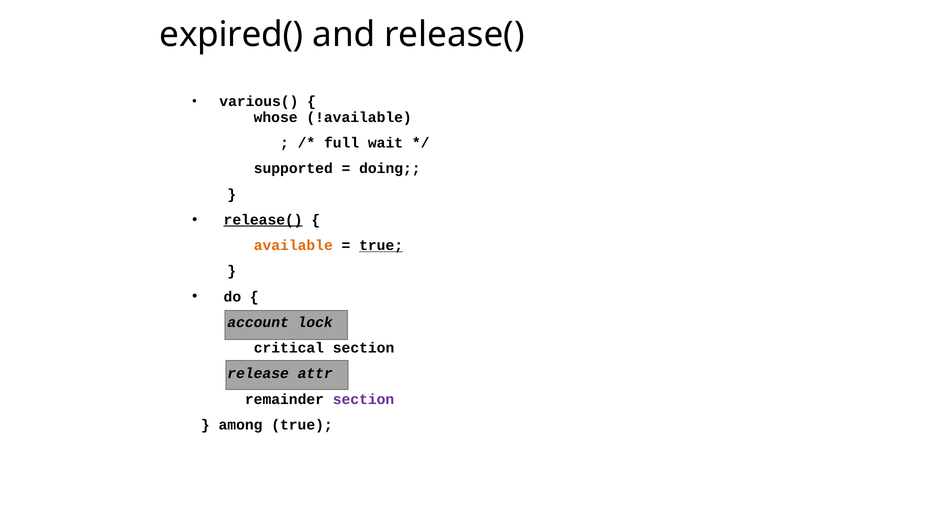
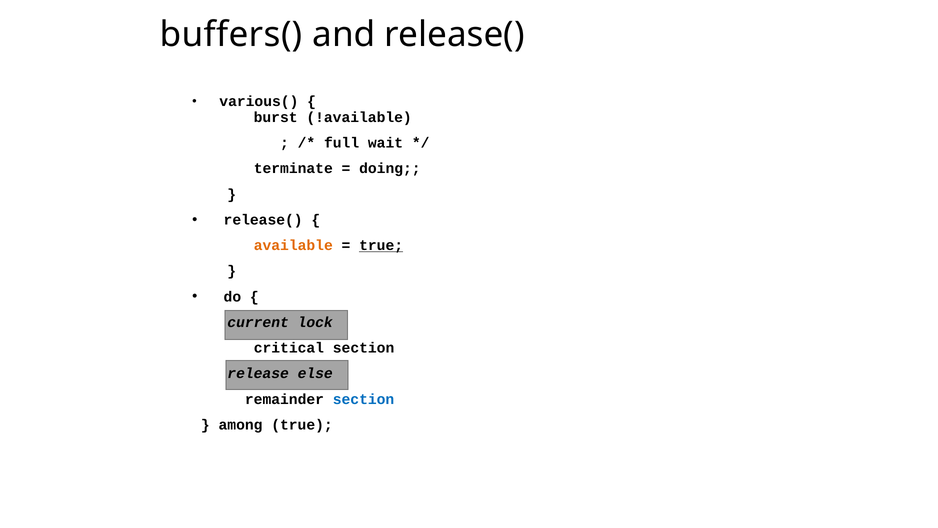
expired(: expired( -> buffers(
whose: whose -> burst
supported: supported -> terminate
release( at (263, 220) underline: present -> none
account: account -> current
attr: attr -> else
section at (364, 399) colour: purple -> blue
